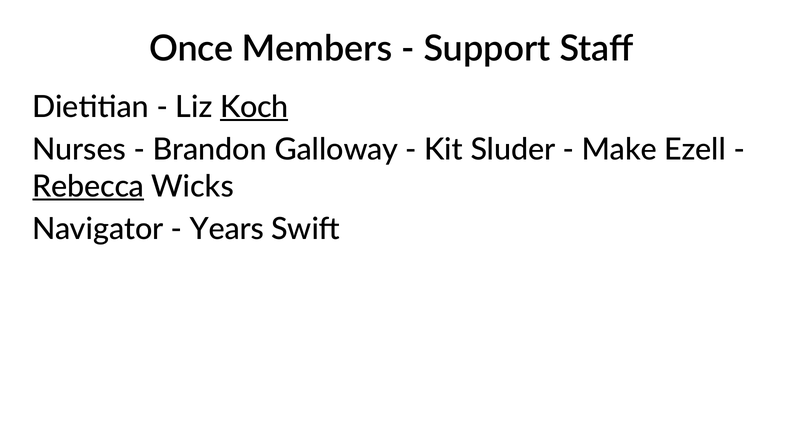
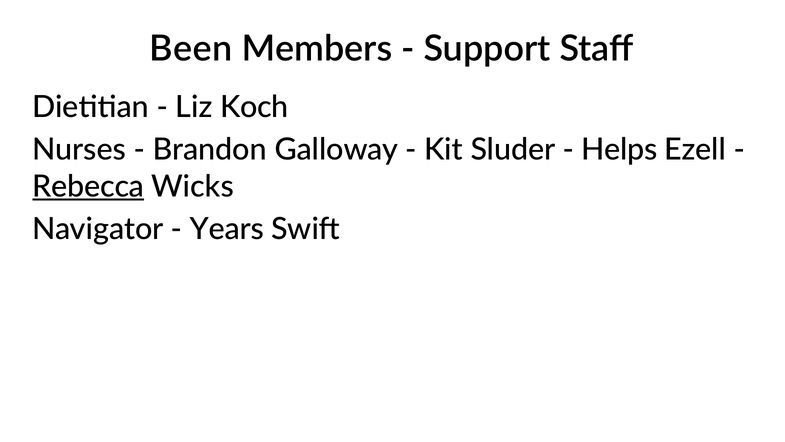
Once: Once -> Been
Koch underline: present -> none
Make: Make -> Helps
